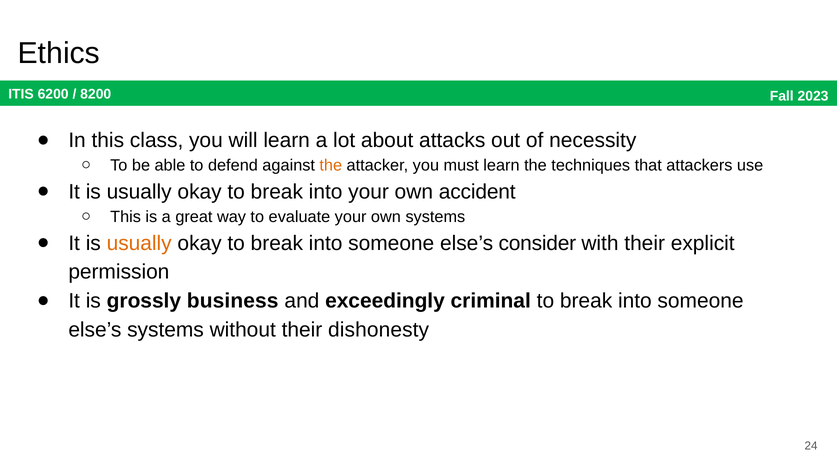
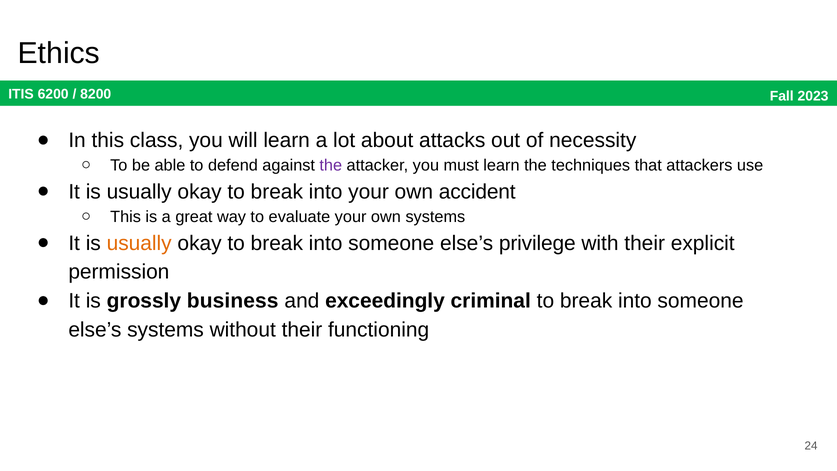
the at (331, 165) colour: orange -> purple
consider: consider -> privilege
dishonesty: dishonesty -> functioning
